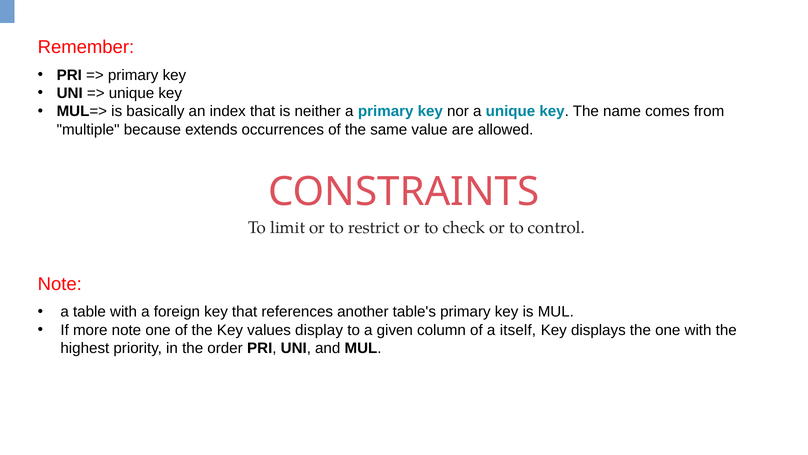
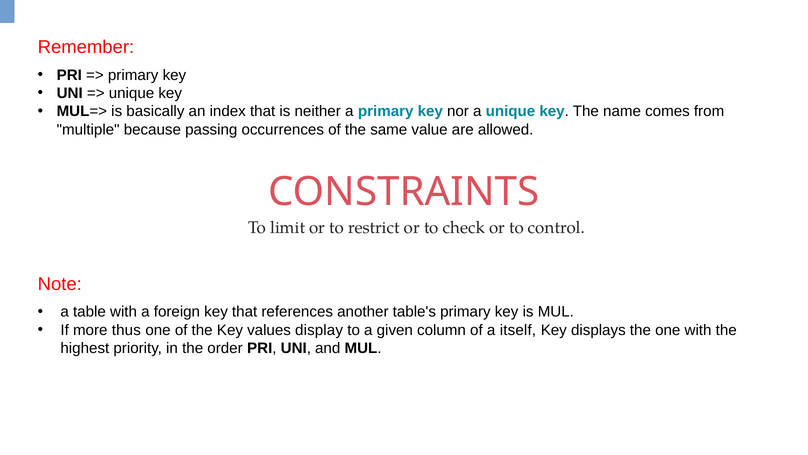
extends: extends -> passing
more note: note -> thus
